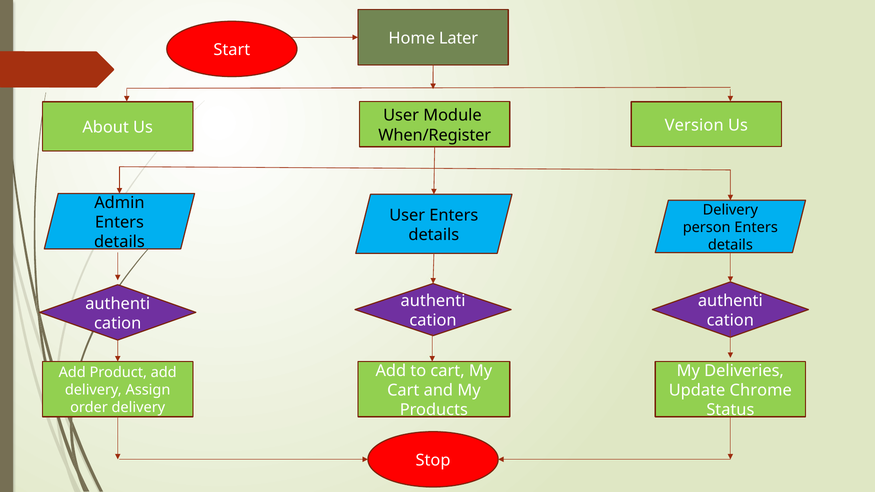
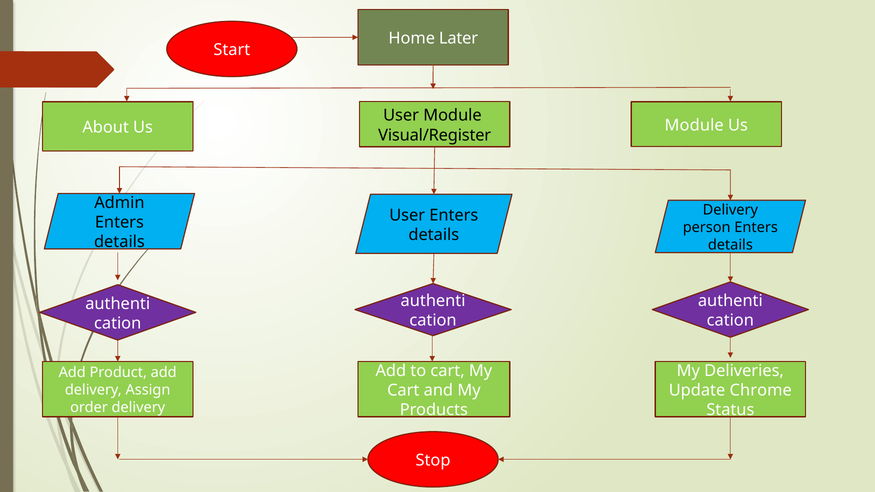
Us Version: Version -> Module
When/Register: When/Register -> Visual/Register
